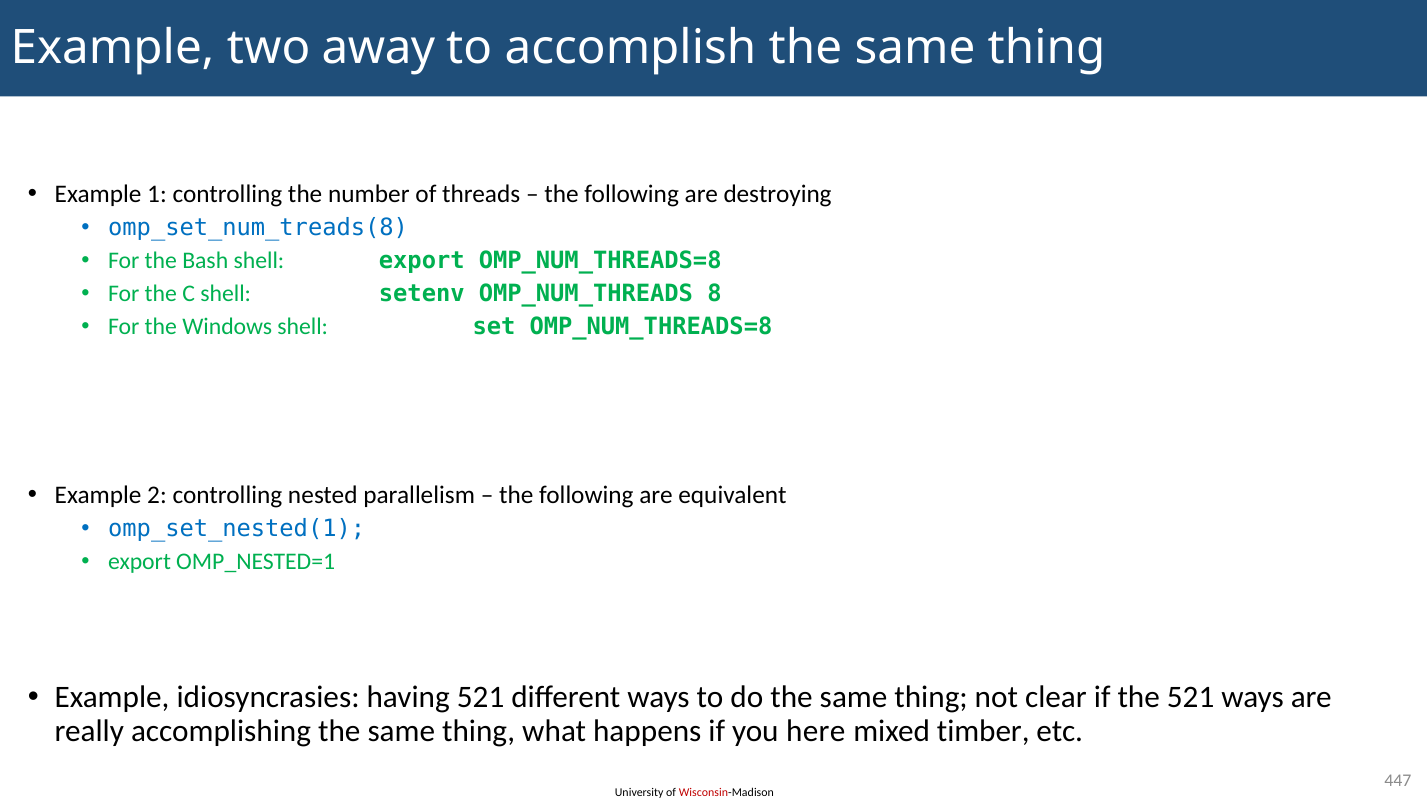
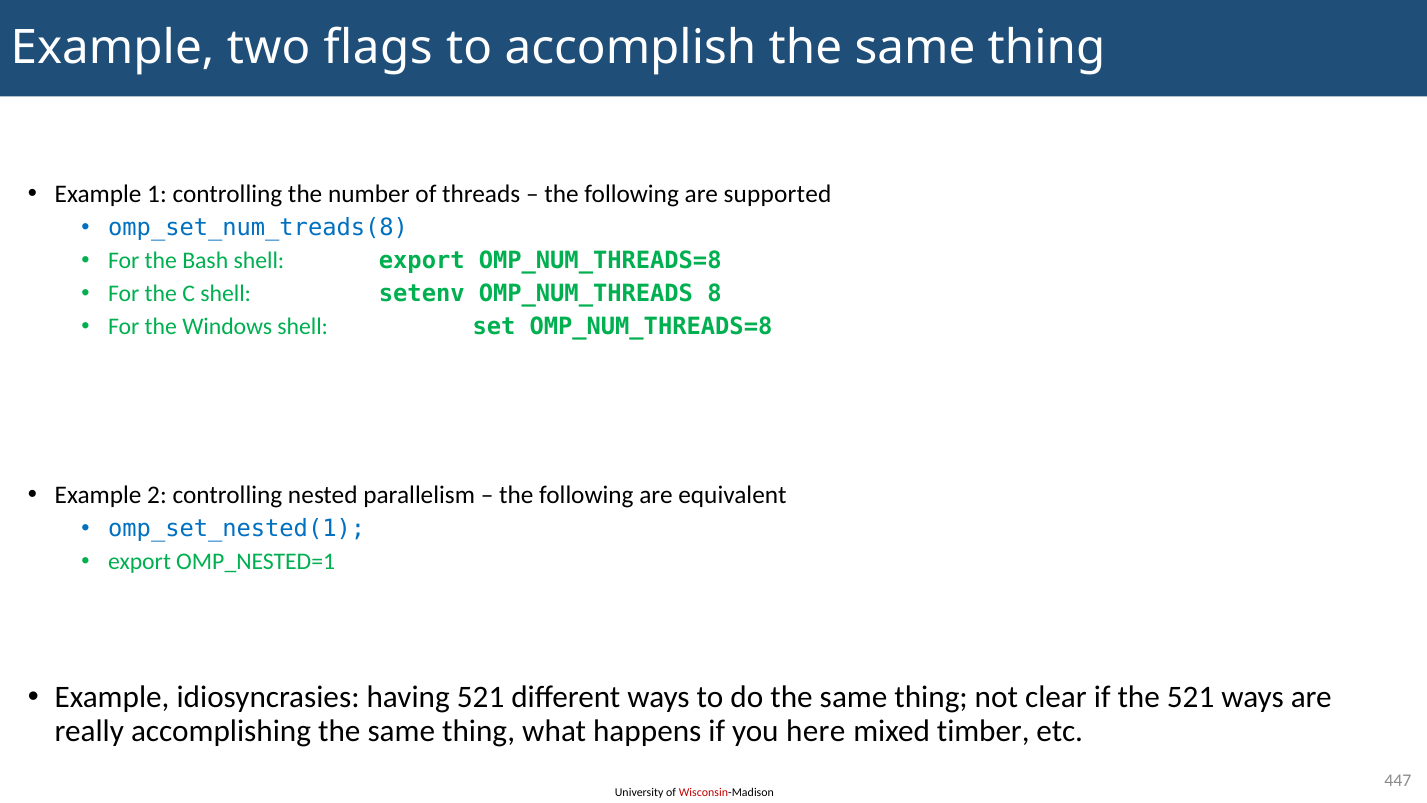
away: away -> flags
destroying: destroying -> supported
